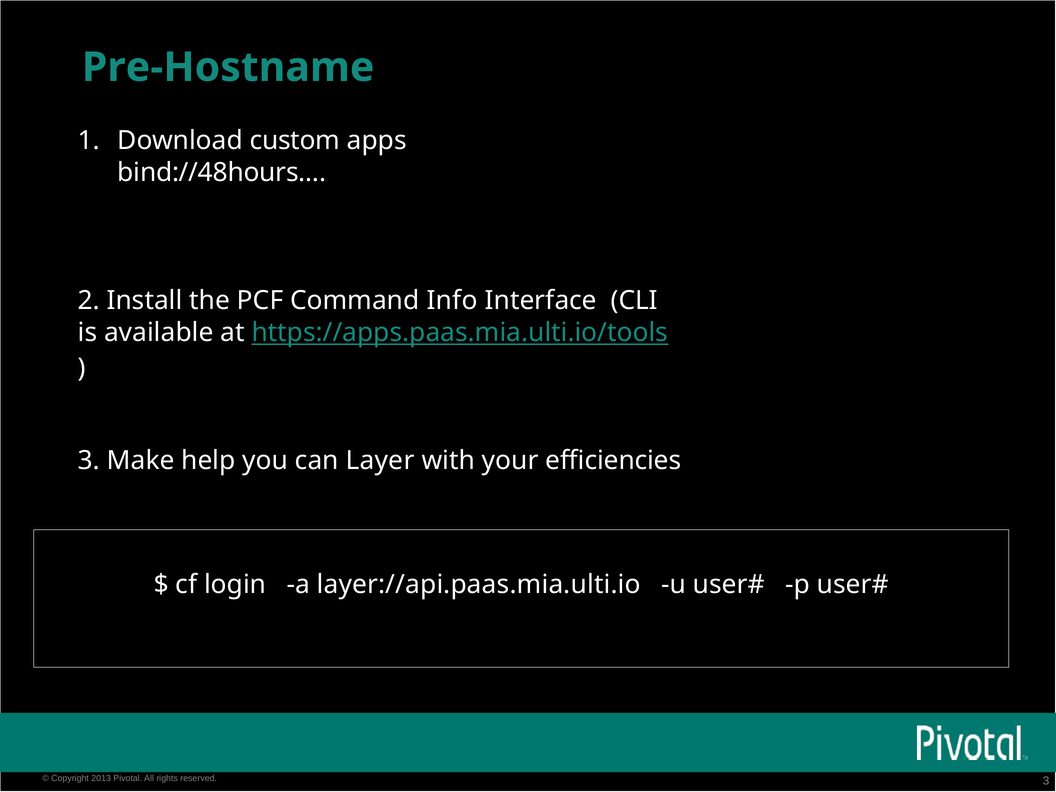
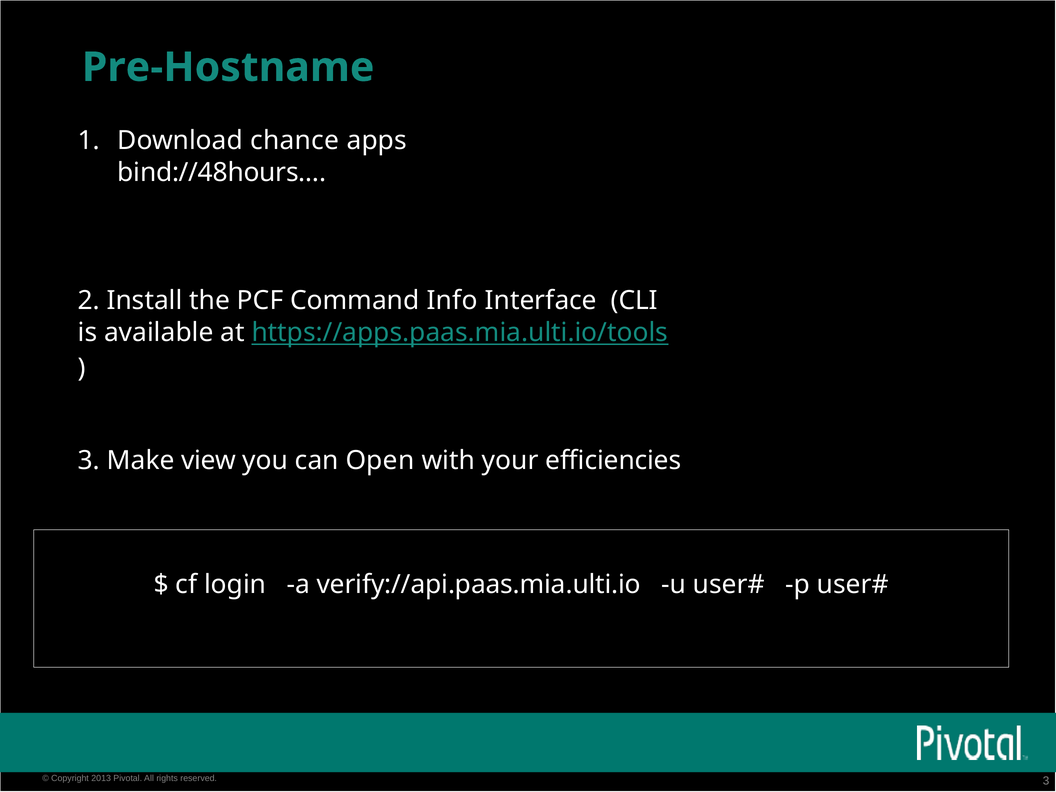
custom: custom -> chance
help: help -> view
Layer: Layer -> Open
layer://api.paas.mia.ulti.io: layer://api.paas.mia.ulti.io -> verify://api.paas.mia.ulti.io
